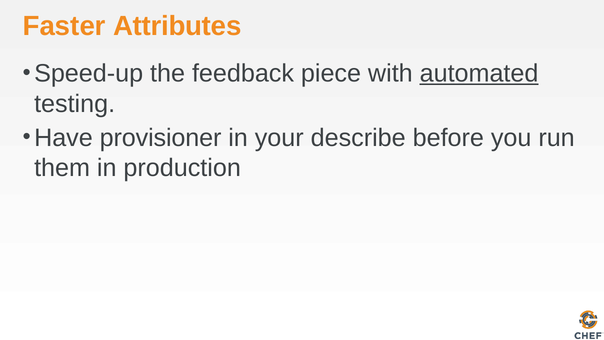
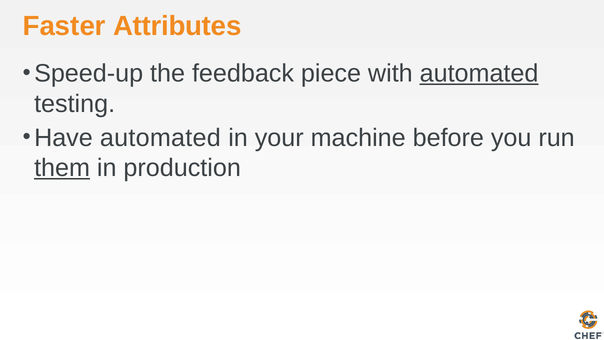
Have provisioner: provisioner -> automated
describe: describe -> machine
them underline: none -> present
